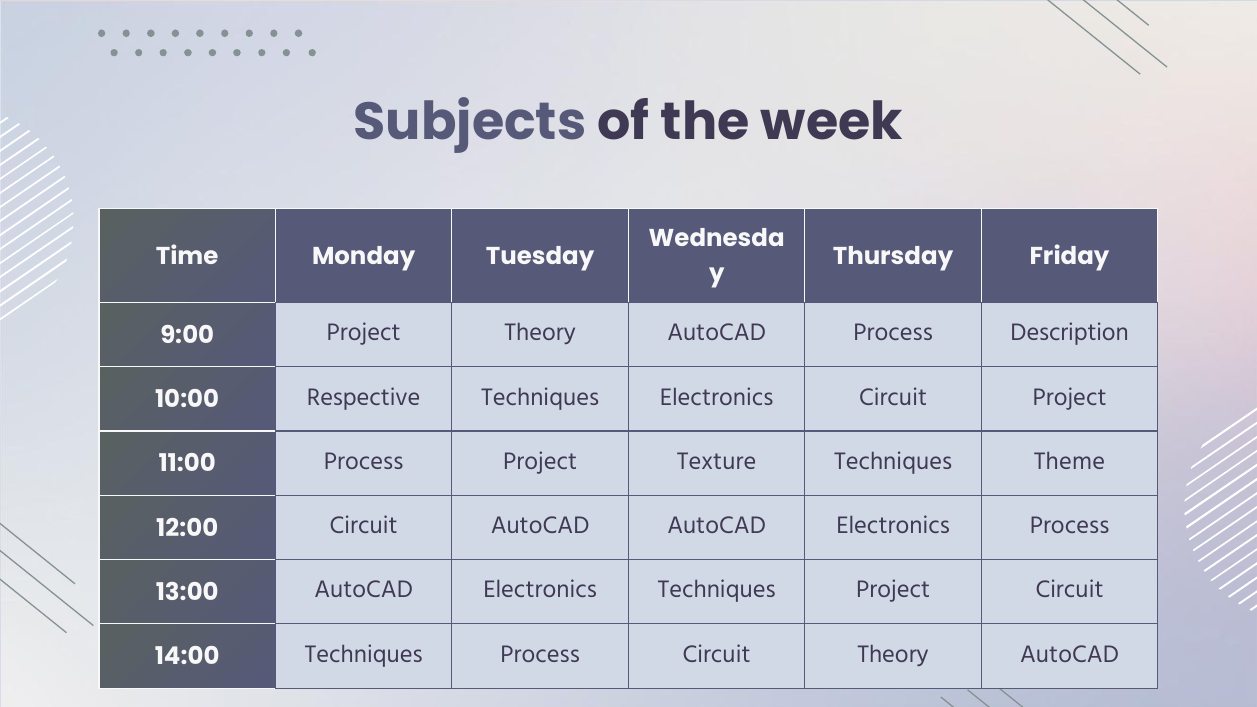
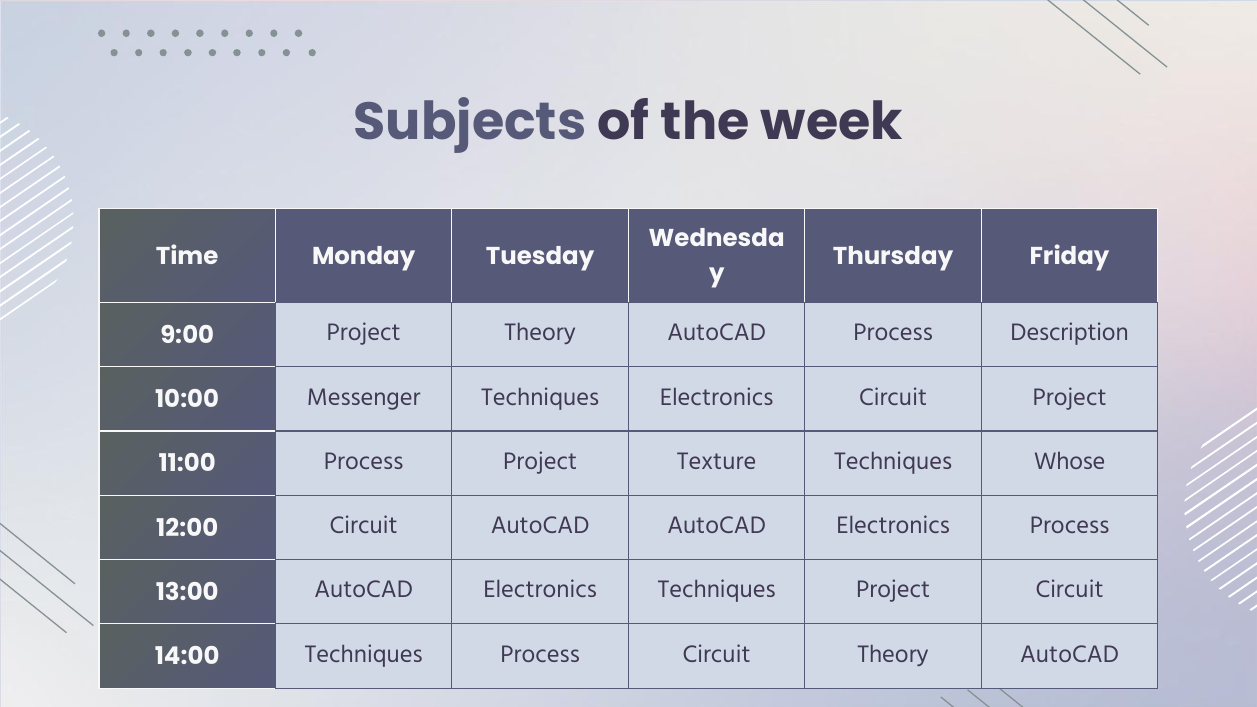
Respective: Respective -> Messenger
Theme: Theme -> Whose
